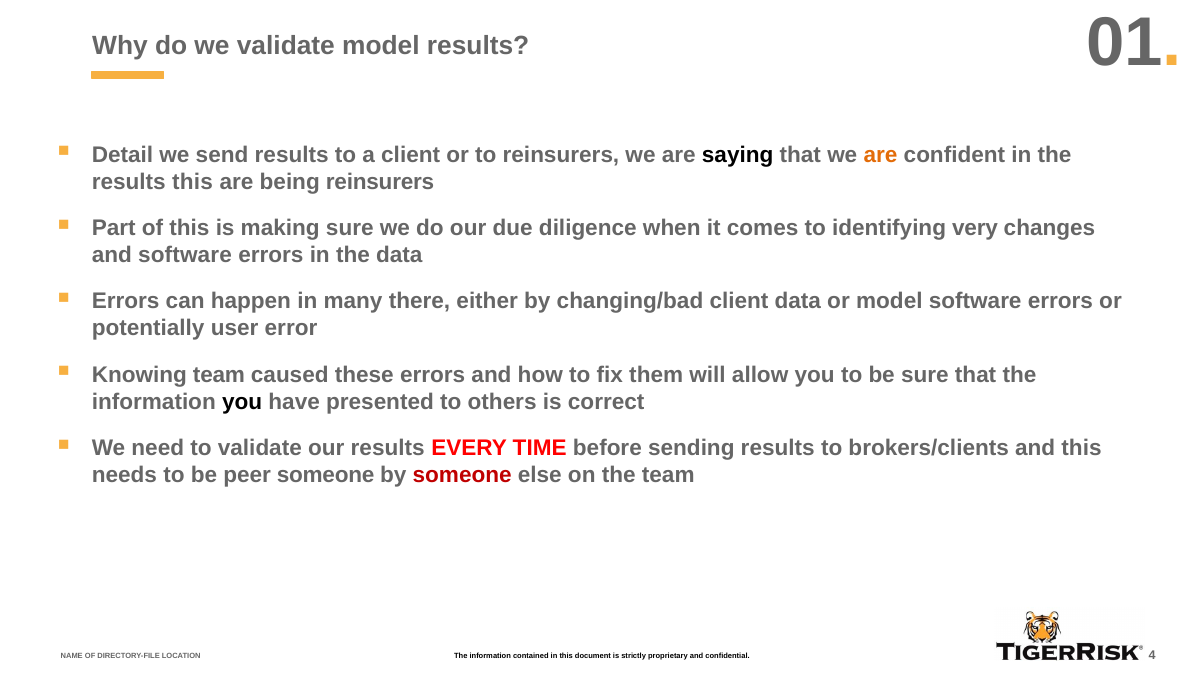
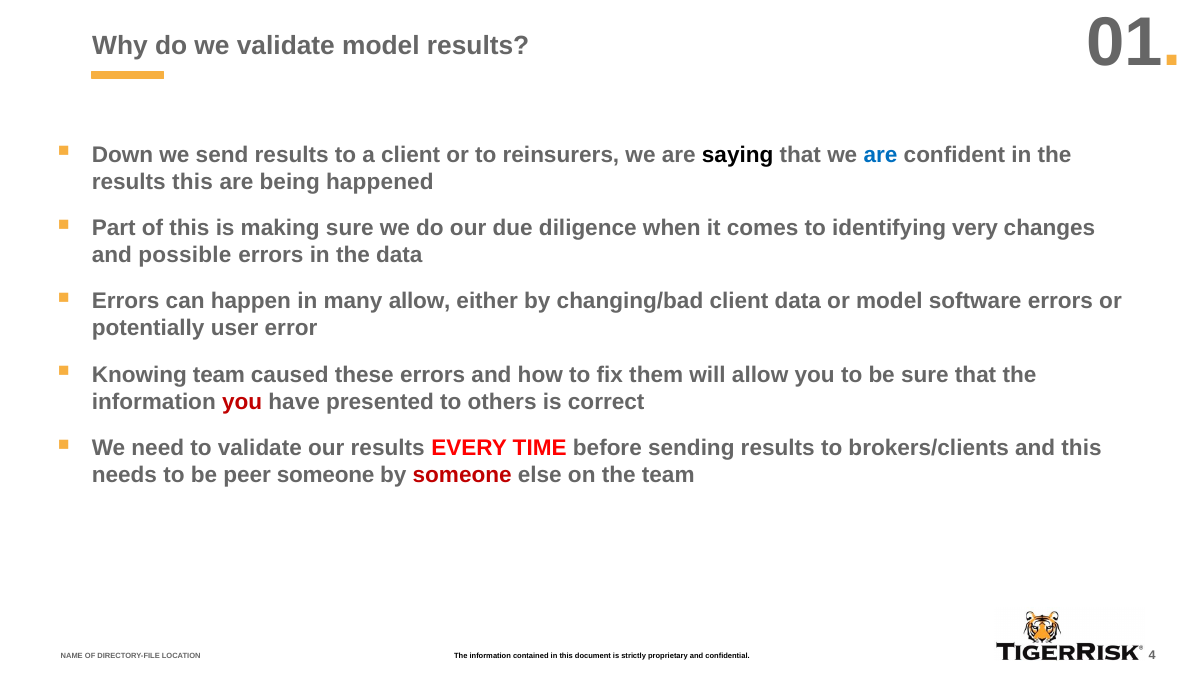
Detail: Detail -> Down
are at (880, 155) colour: orange -> blue
being reinsurers: reinsurers -> happened
and software: software -> possible
many there: there -> allow
you at (242, 402) colour: black -> red
